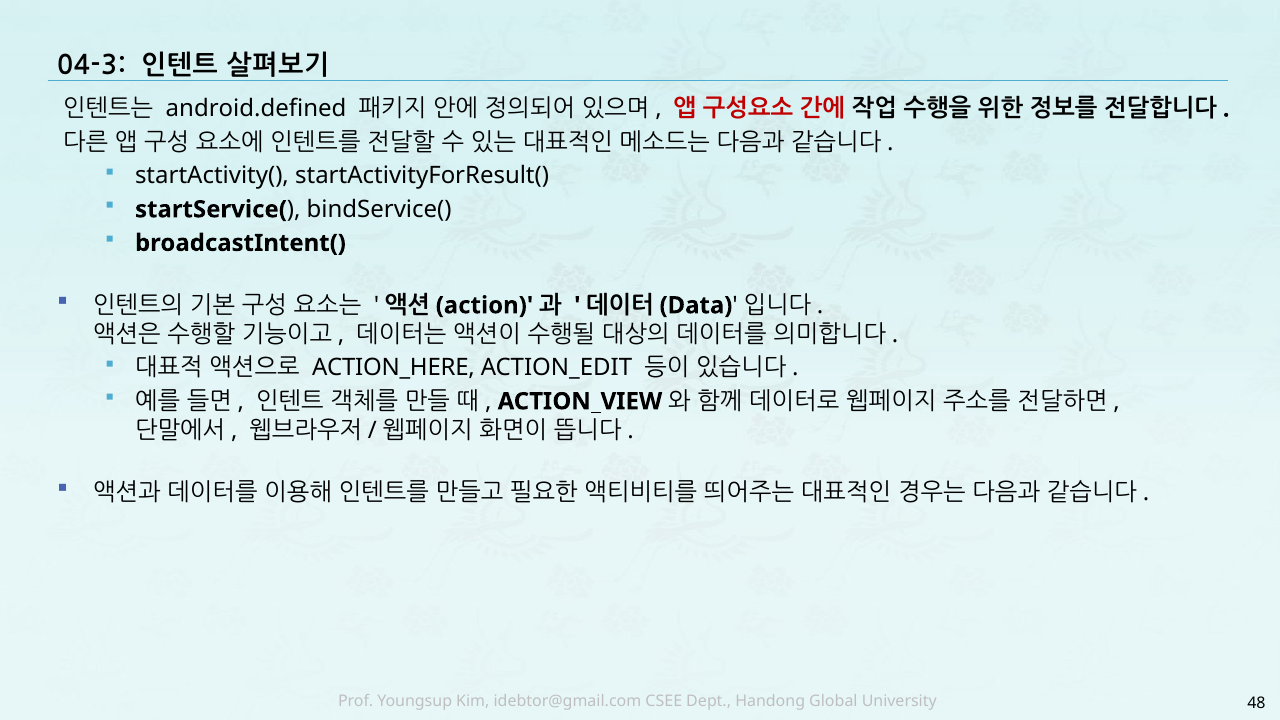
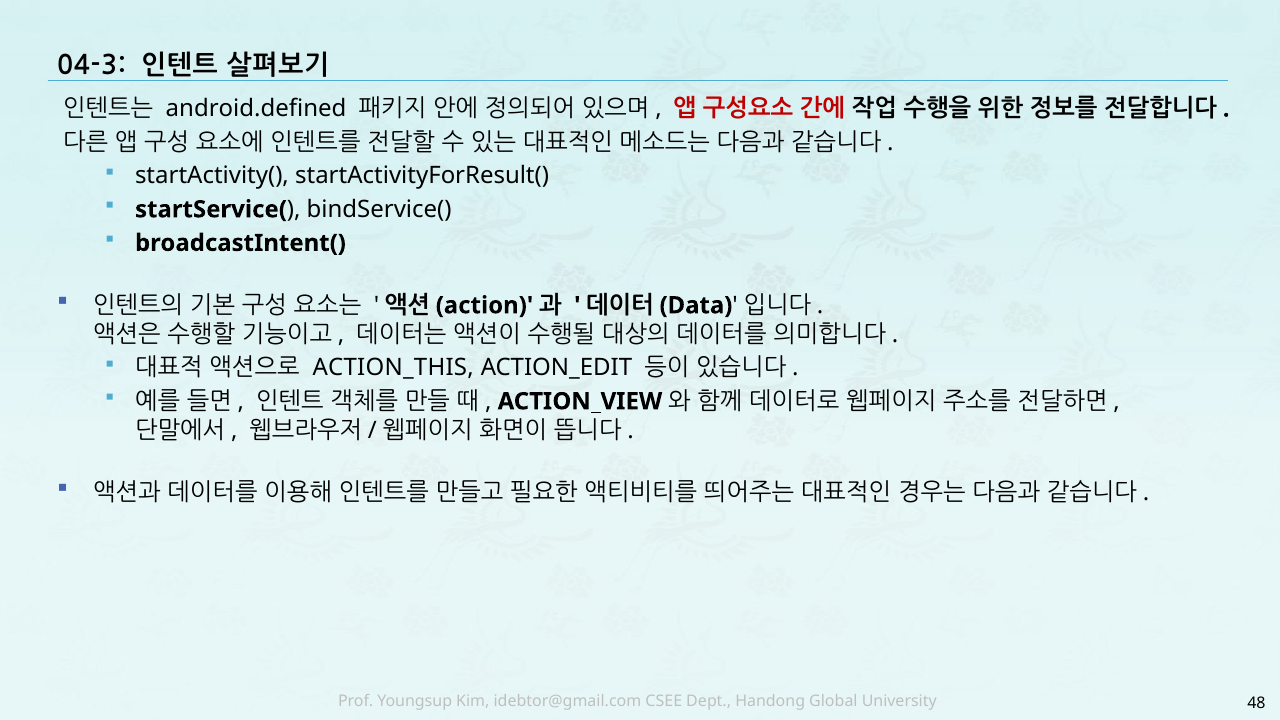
ACTION_HERE: ACTION_HERE -> ACTION_THIS
